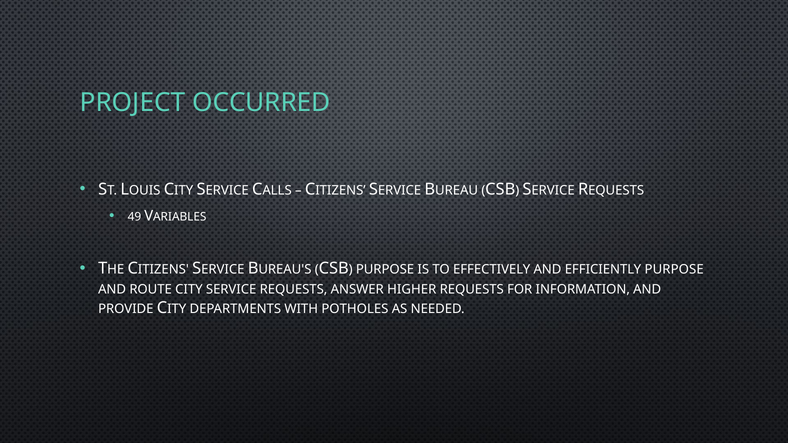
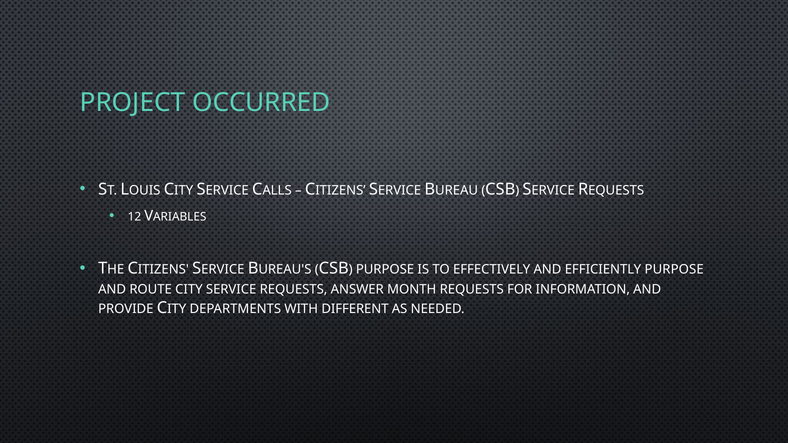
49: 49 -> 12
HIGHER: HIGHER -> MONTH
POTHOLES: POTHOLES -> DIFFERENT
